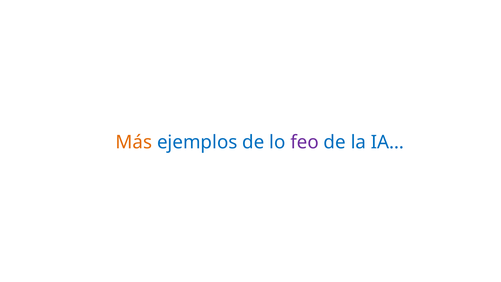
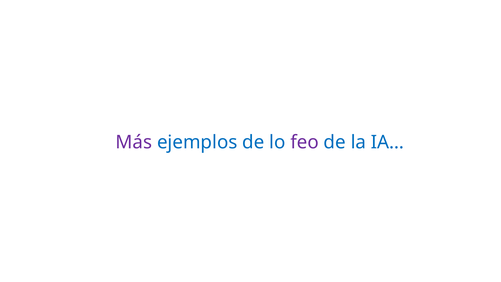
Más colour: orange -> purple
